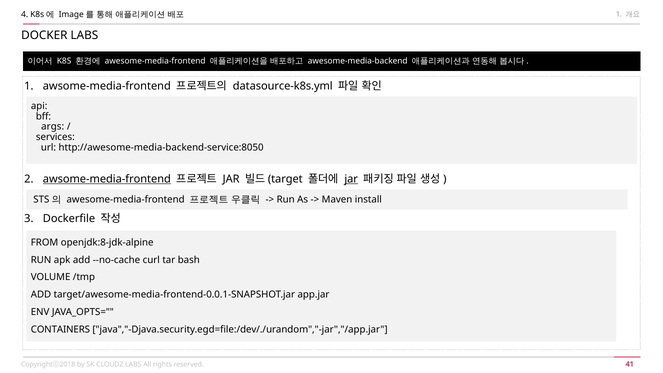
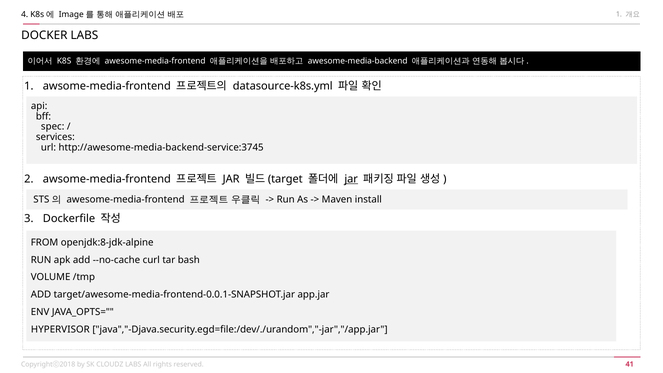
args: args -> spec
http://awesome-media-backend-service:8050: http://awesome-media-backend-service:8050 -> http://awesome-media-backend-service:3745
awsome-media-frontend at (107, 179) underline: present -> none
CONTAINERS: CONTAINERS -> HYPERVISOR
